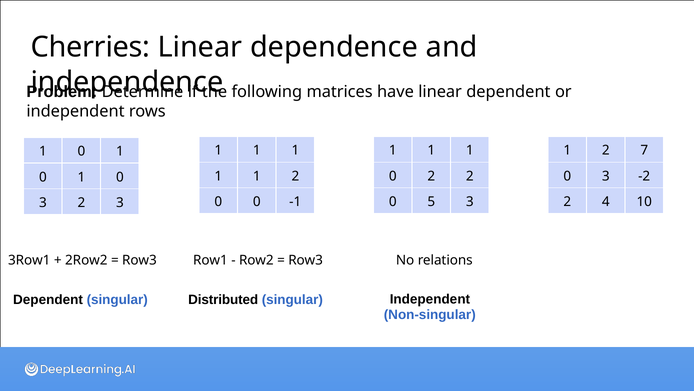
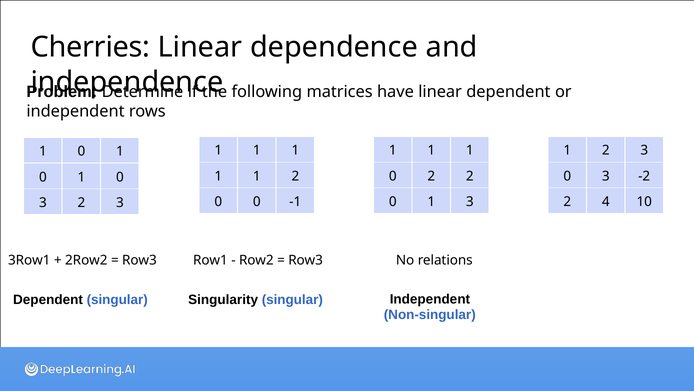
1 2 7: 7 -> 3
5 at (431, 201): 5 -> 1
Distributed: Distributed -> Singularity
